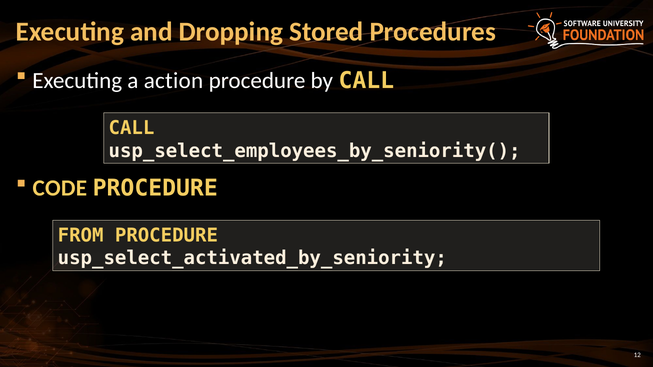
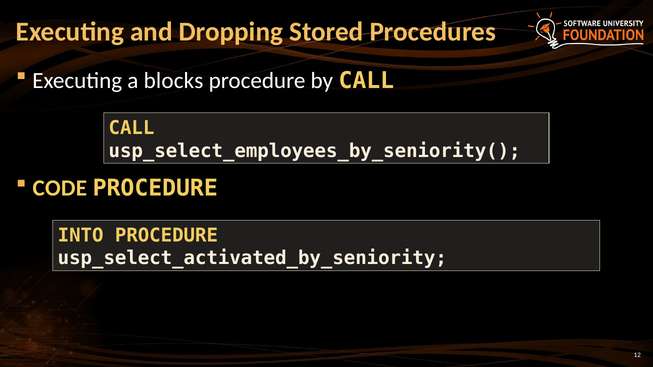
action: action -> blocks
FROM: FROM -> INTO
